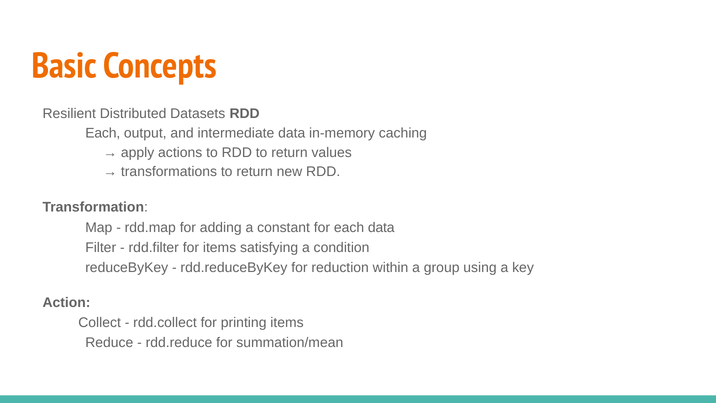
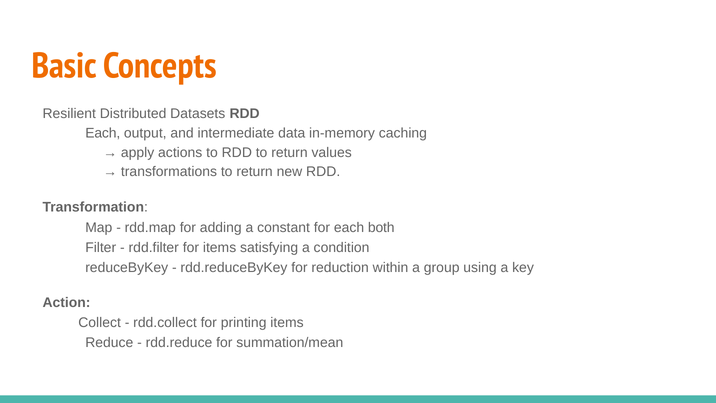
each data: data -> both
